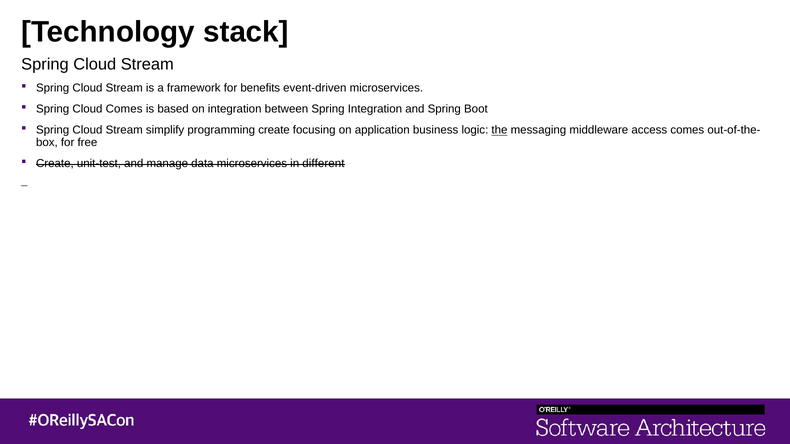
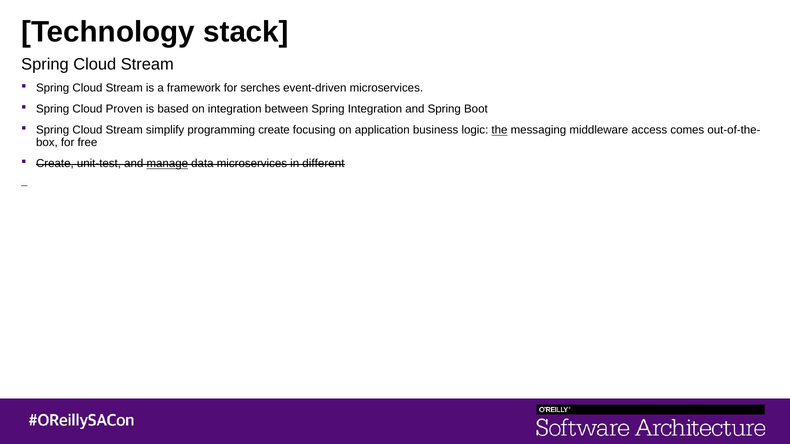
benefits: benefits -> serches
Cloud Comes: Comes -> Proven
manage underline: none -> present
